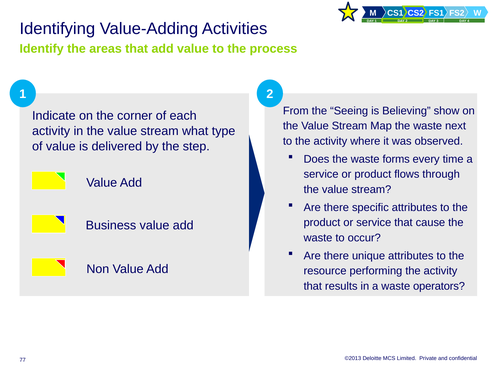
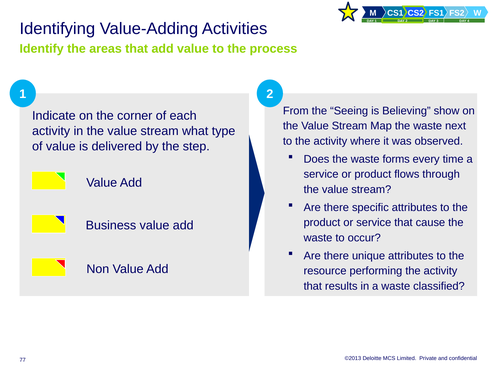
operators: operators -> classified
